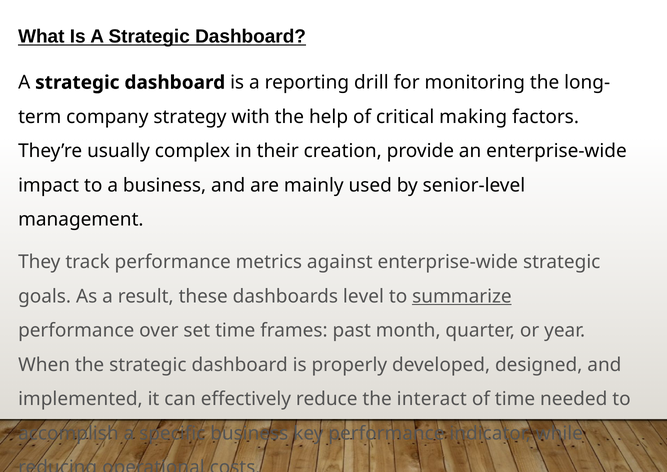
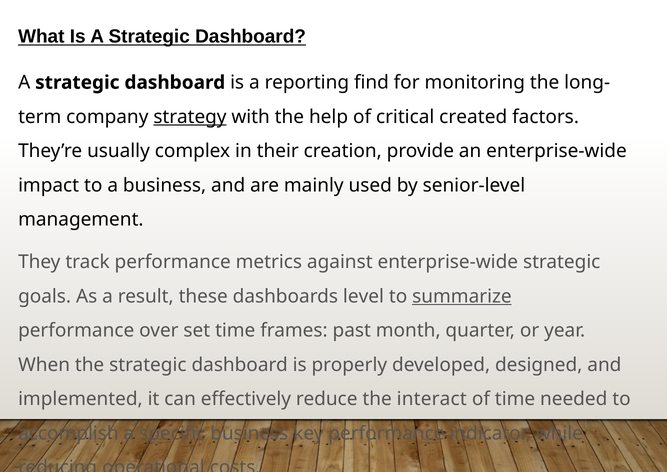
drill: drill -> find
strategy underline: none -> present
making: making -> created
